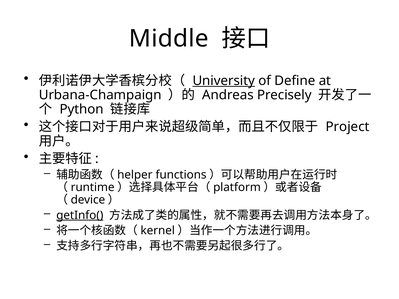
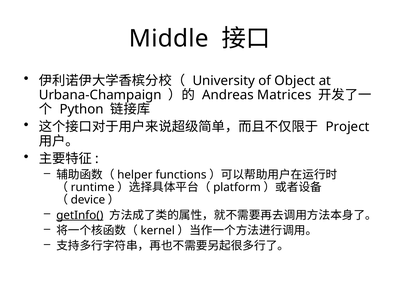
University underline: present -> none
Define: Define -> Object
Precisely: Precisely -> Matrices
